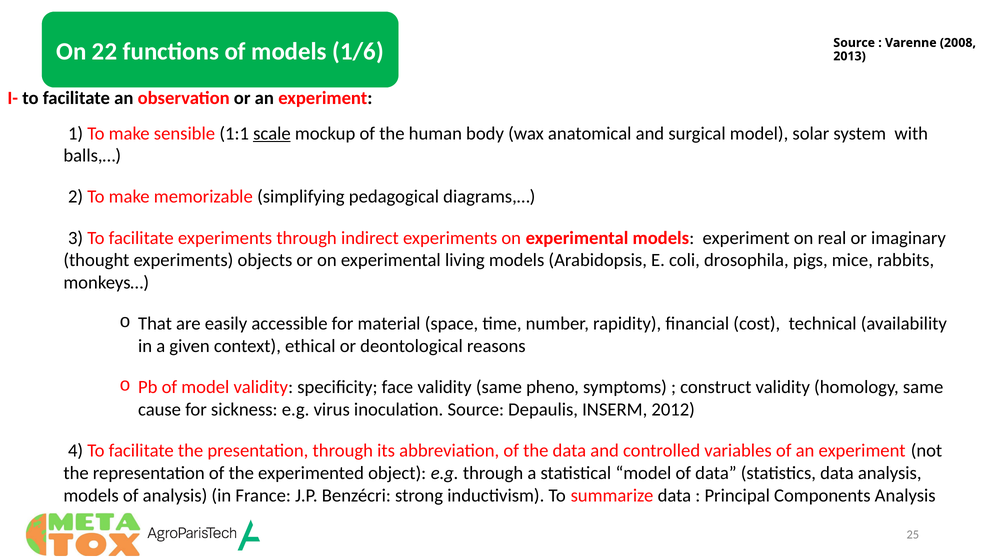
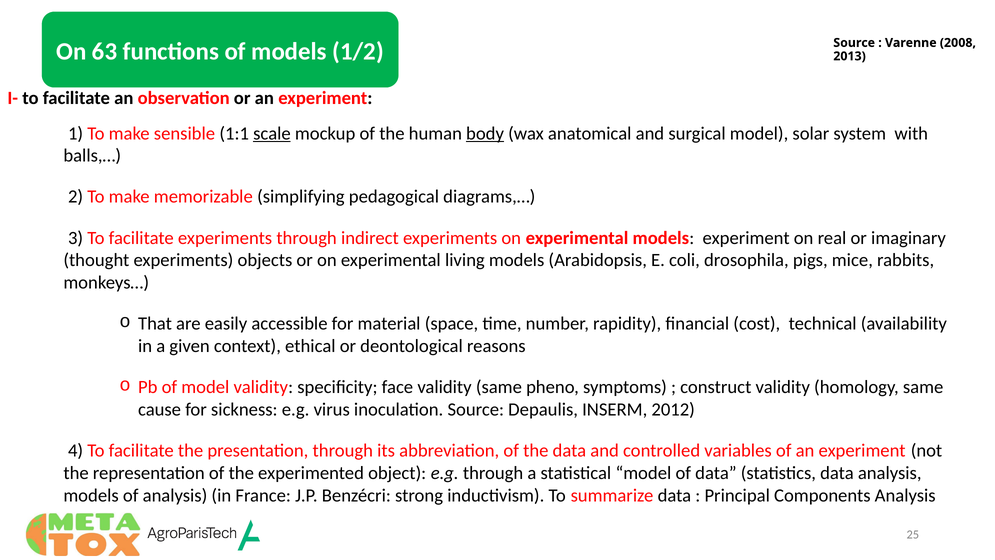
22: 22 -> 63
1/6: 1/6 -> 1/2
body underline: none -> present
